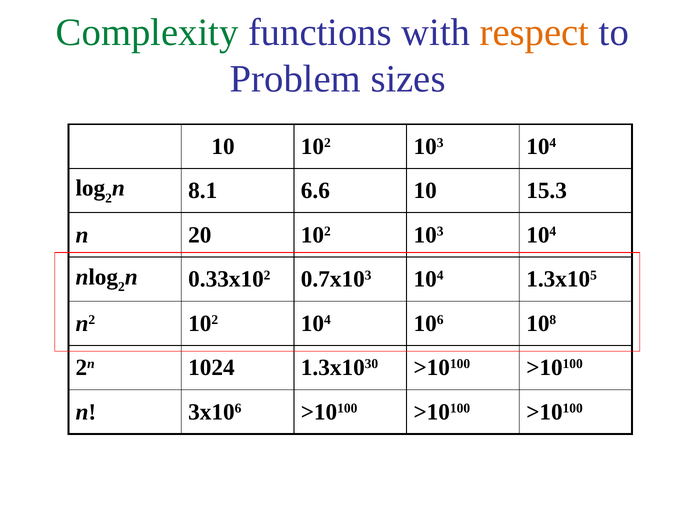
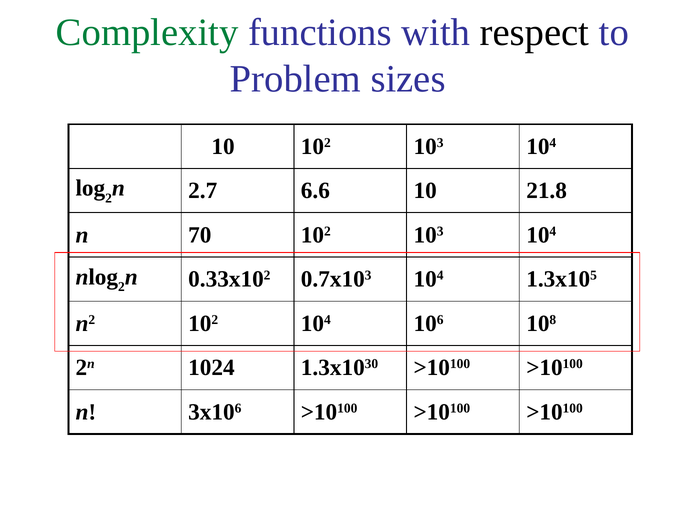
respect colour: orange -> black
8.1: 8.1 -> 2.7
15.3: 15.3 -> 21.8
20: 20 -> 70
